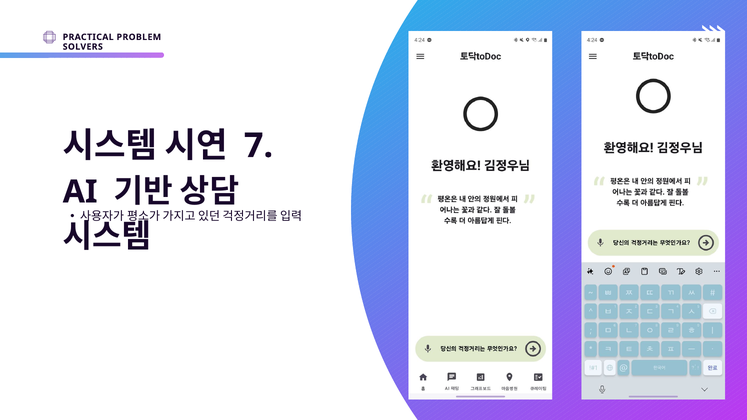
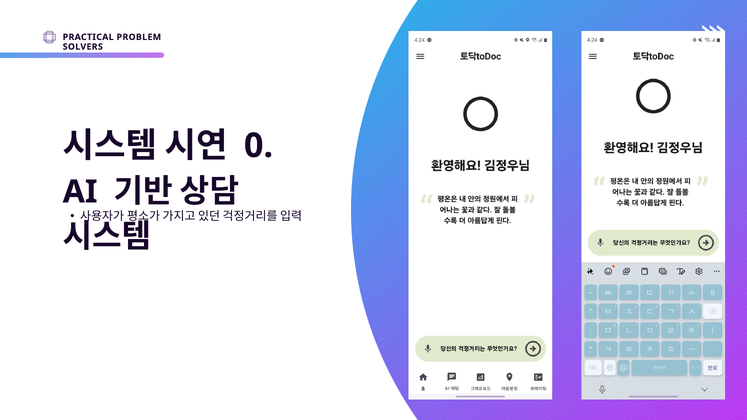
7: 7 -> 0
